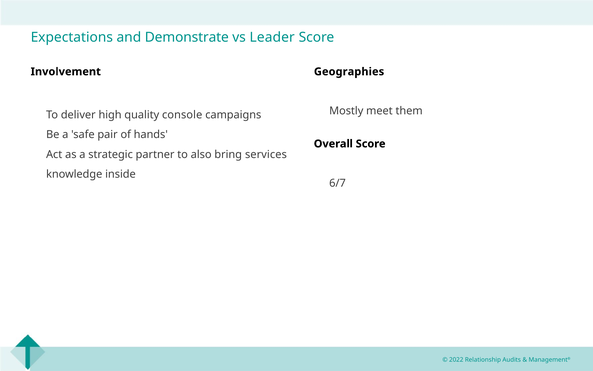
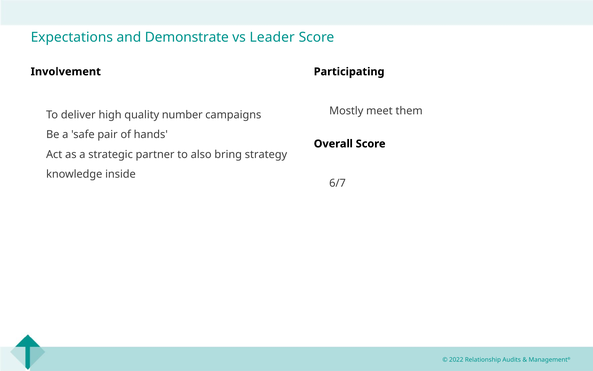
Geographies: Geographies -> Participating
console: console -> number
services: services -> strategy
